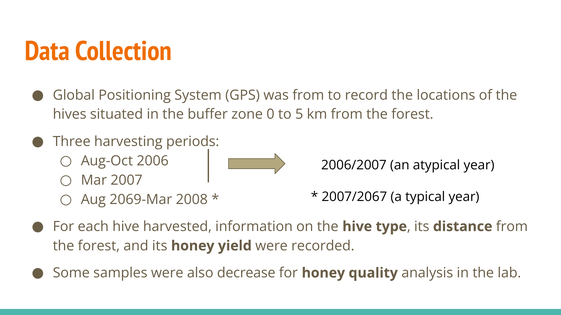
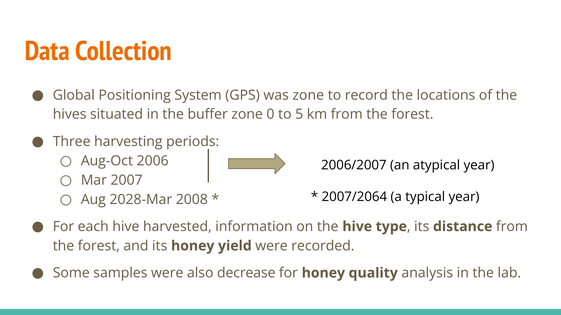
was from: from -> zone
2007/2067: 2007/2067 -> 2007/2064
2069-Mar: 2069-Mar -> 2028-Mar
